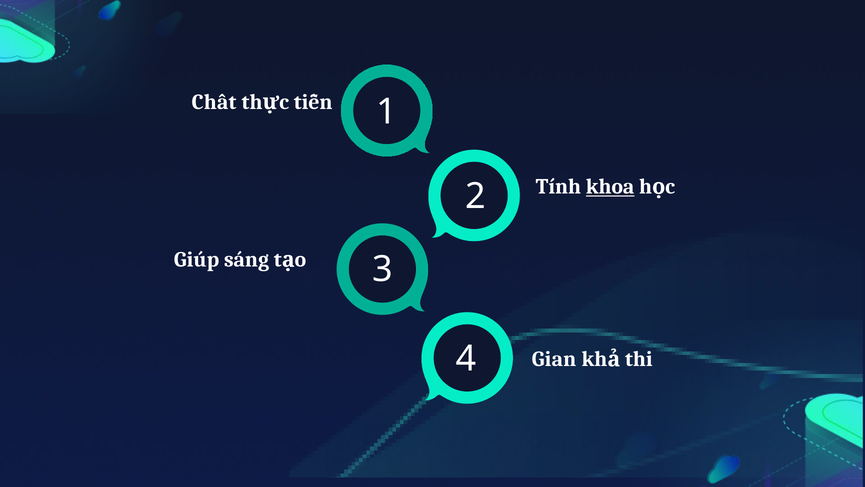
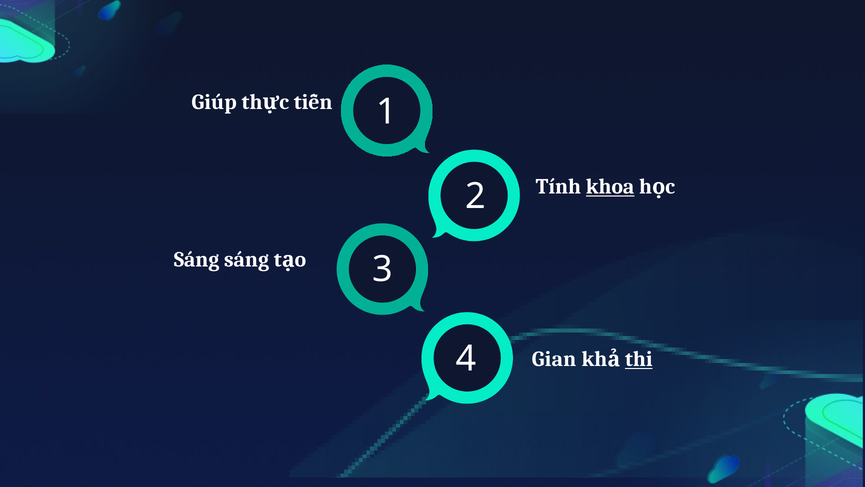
Chất: Chất -> Giúp
Giúp at (197, 259): Giúp -> Sáng
thi underline: none -> present
